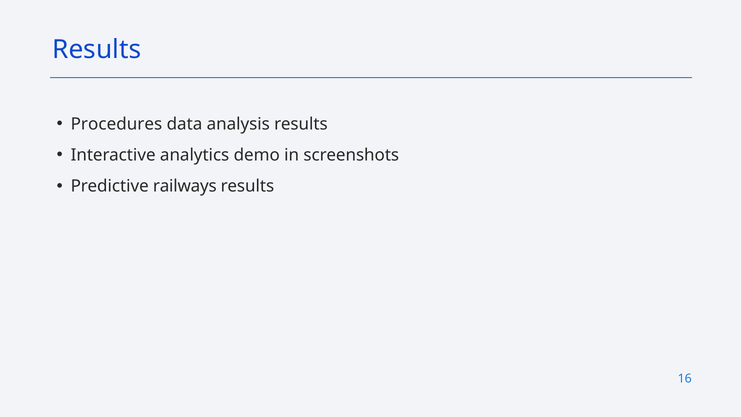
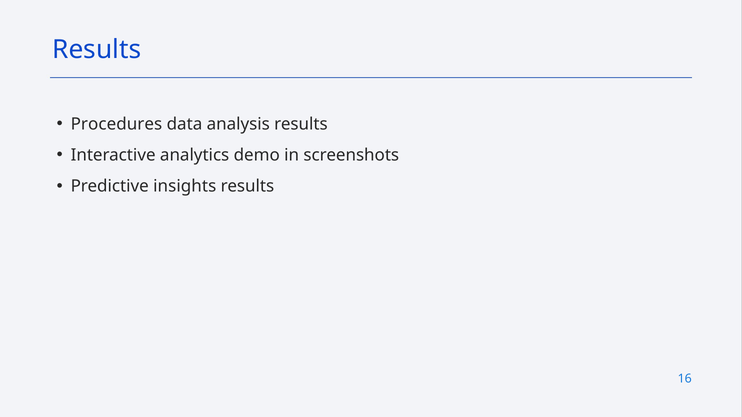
railways: railways -> insights
